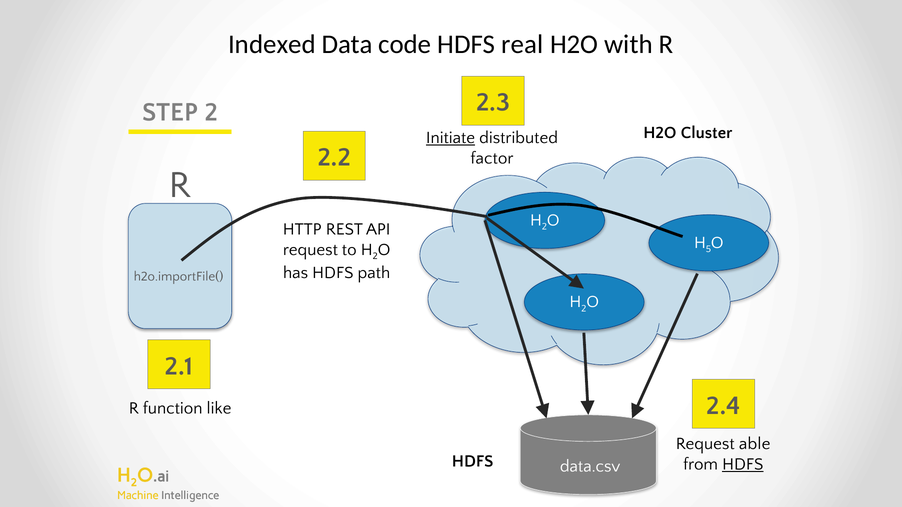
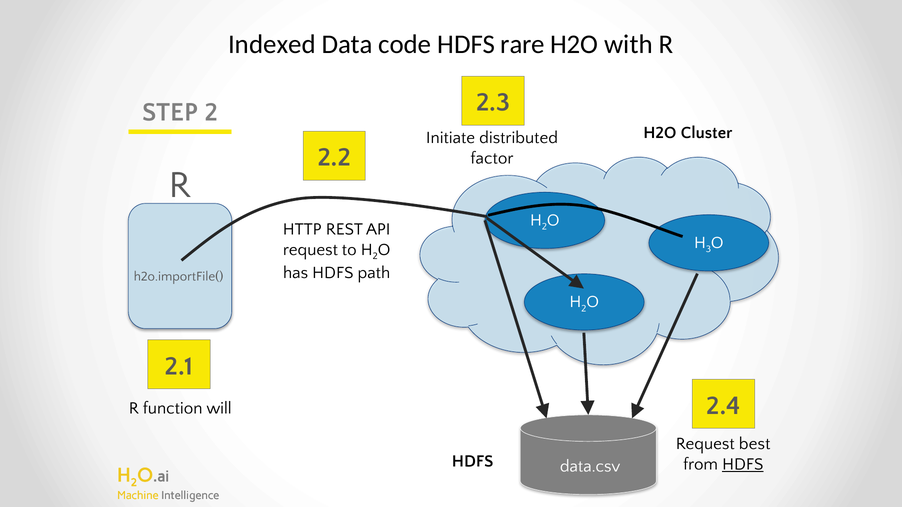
real: real -> rare
Initiate underline: present -> none
5: 5 -> 3
like: like -> will
able: able -> best
